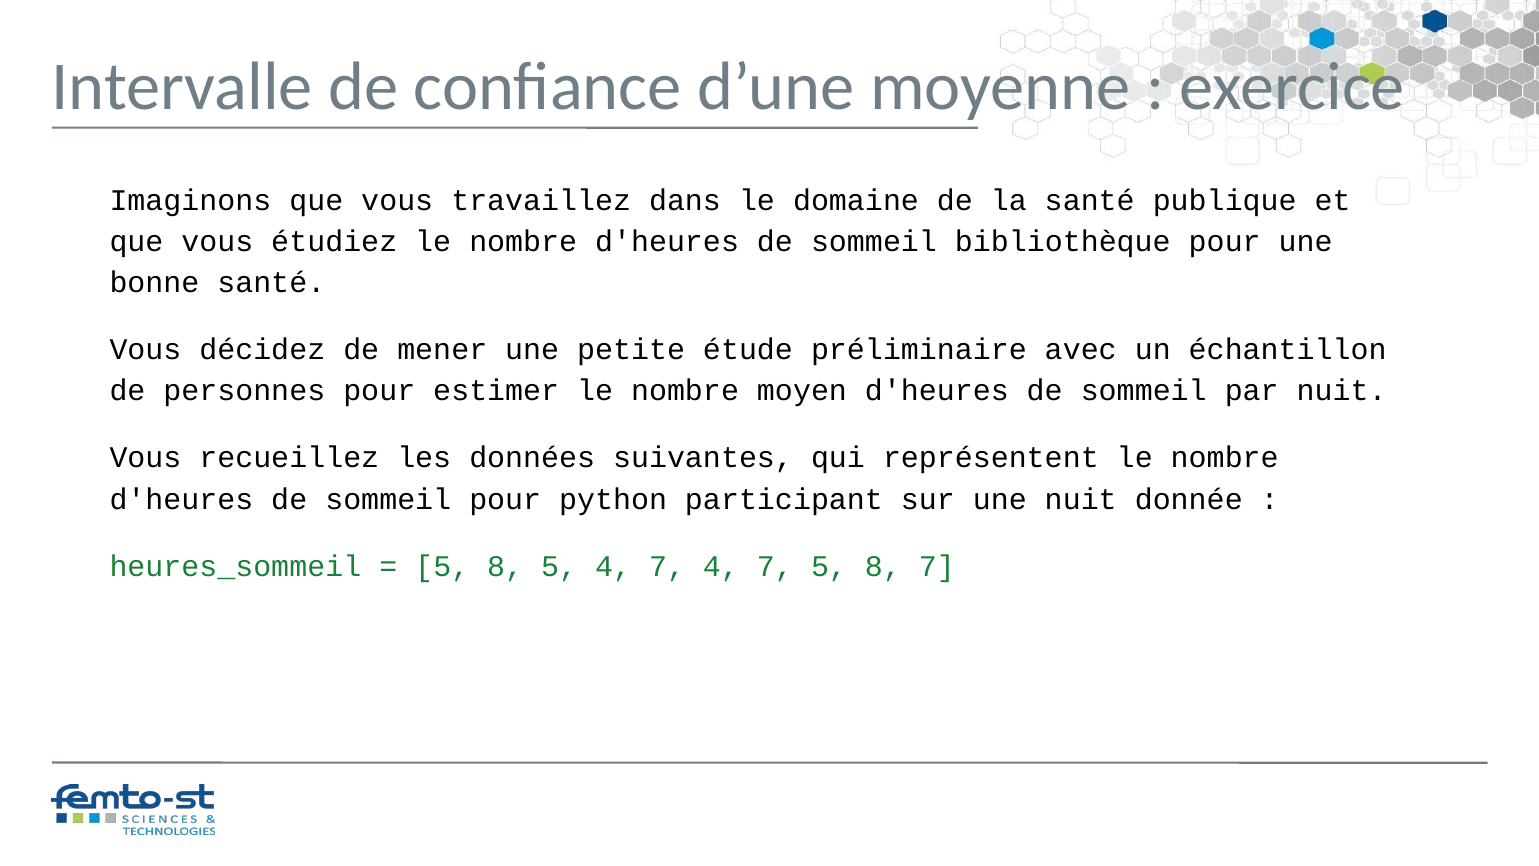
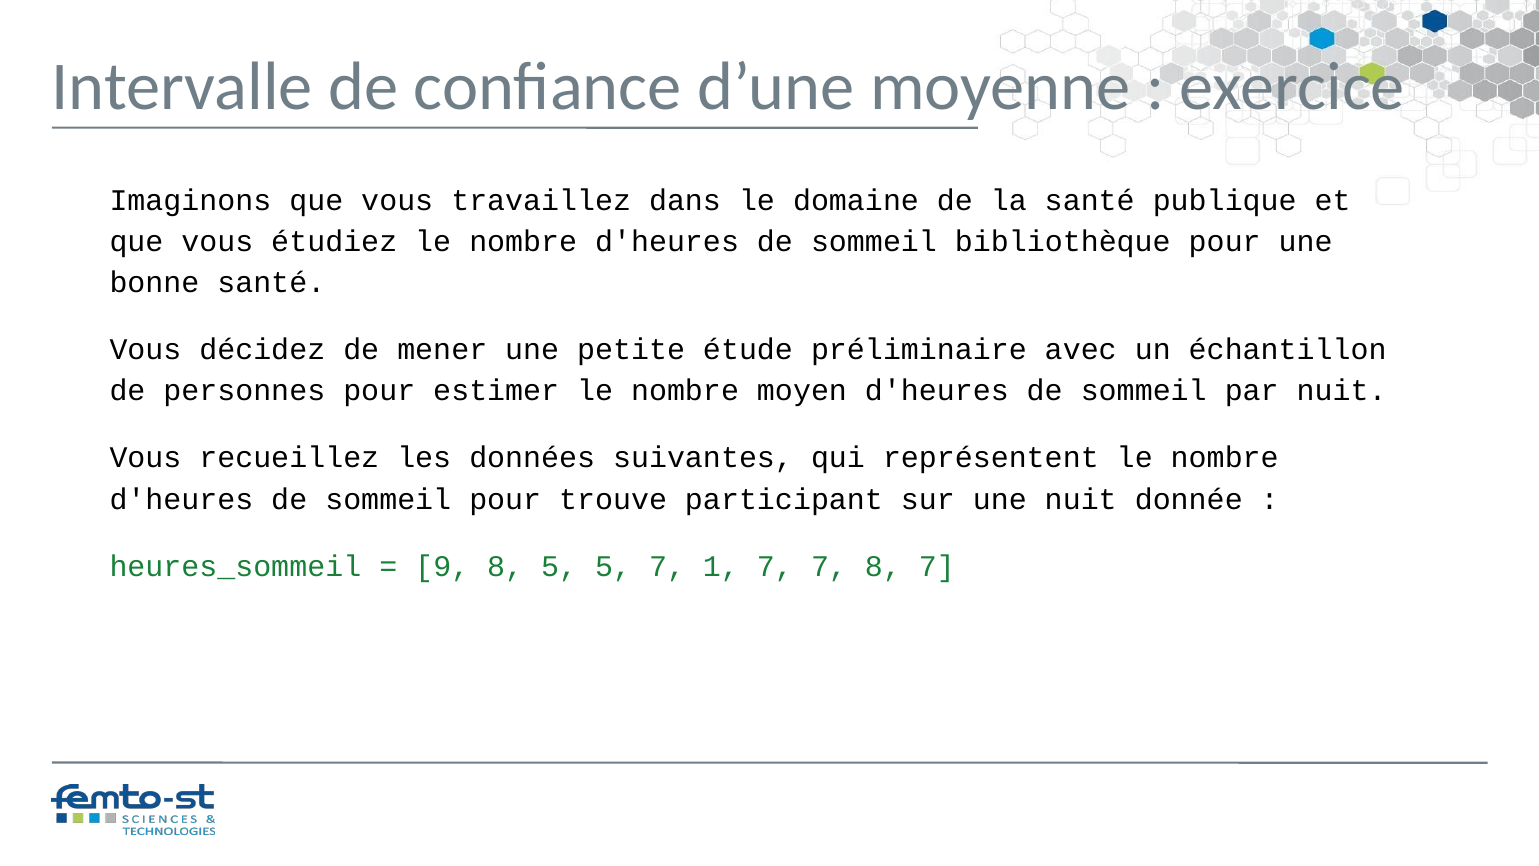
python: python -> trouve
5 at (442, 566): 5 -> 9
5 4: 4 -> 5
7 4: 4 -> 1
7 5: 5 -> 7
